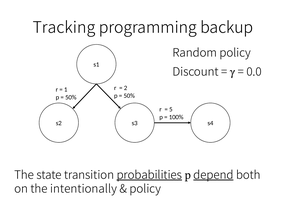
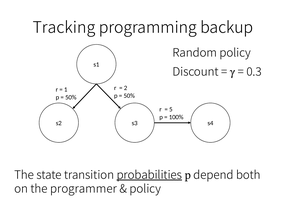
0.0: 0.0 -> 0.3
depend underline: present -> none
intentionally: intentionally -> programmer
